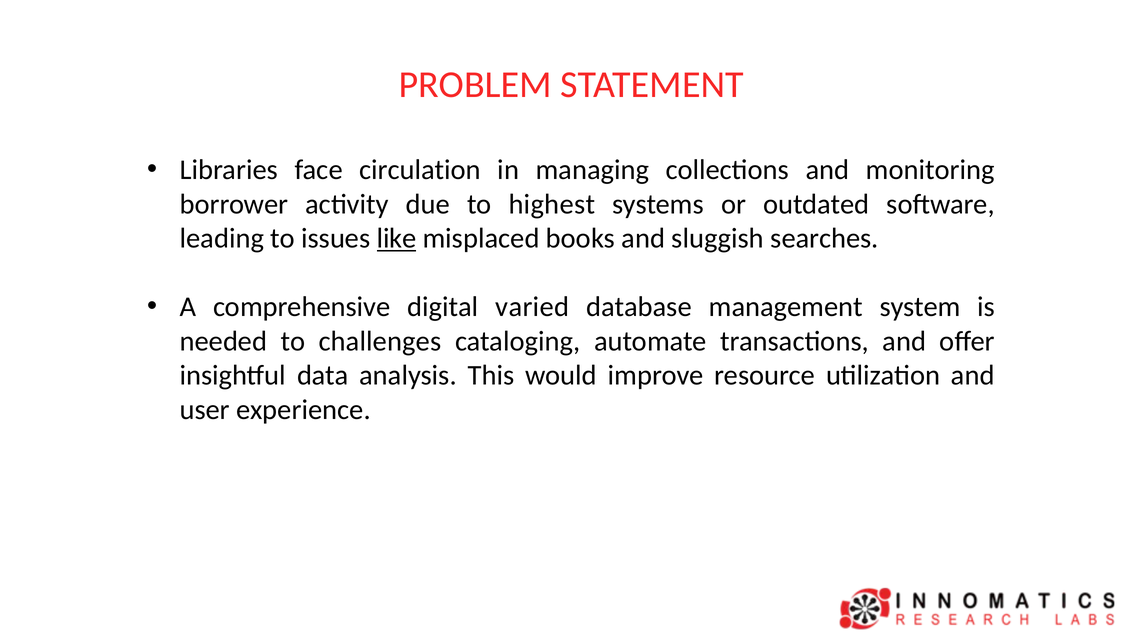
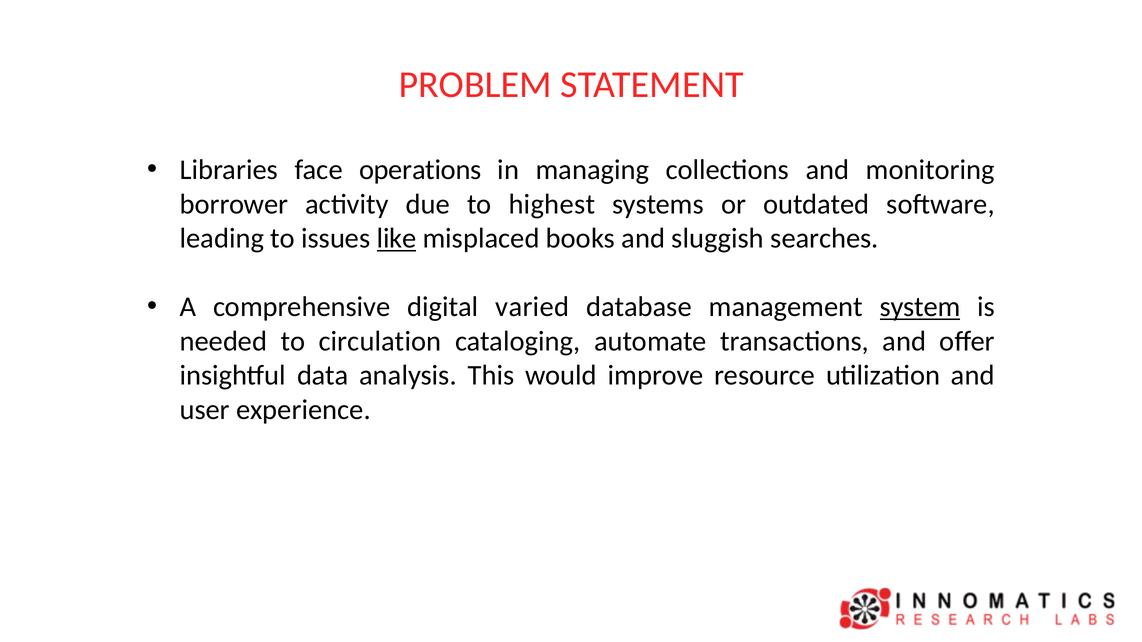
circulation: circulation -> operations
system underline: none -> present
challenges: challenges -> circulation
